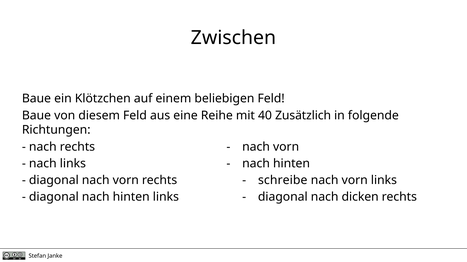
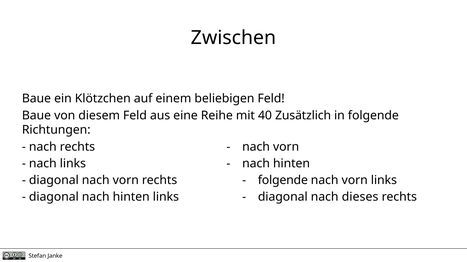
schreibe at (283, 181): schreibe -> folgende
dicken: dicken -> dieses
